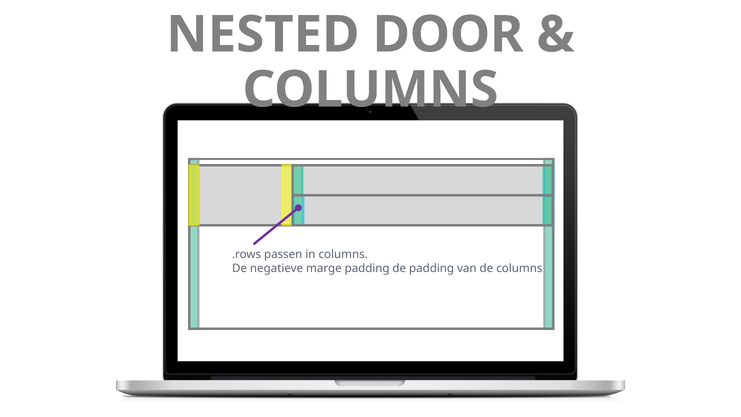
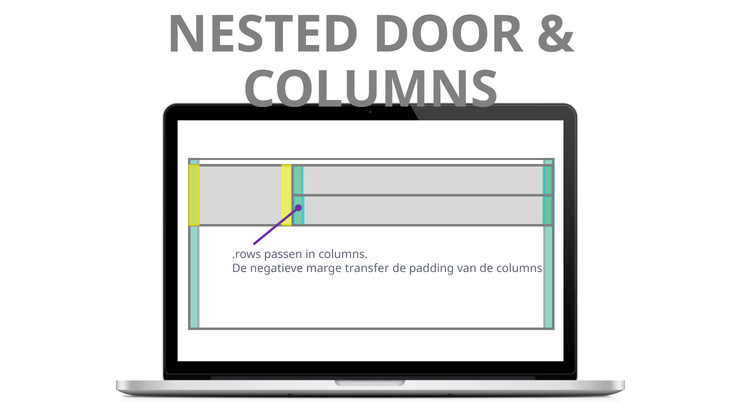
marge padding: padding -> transfer
